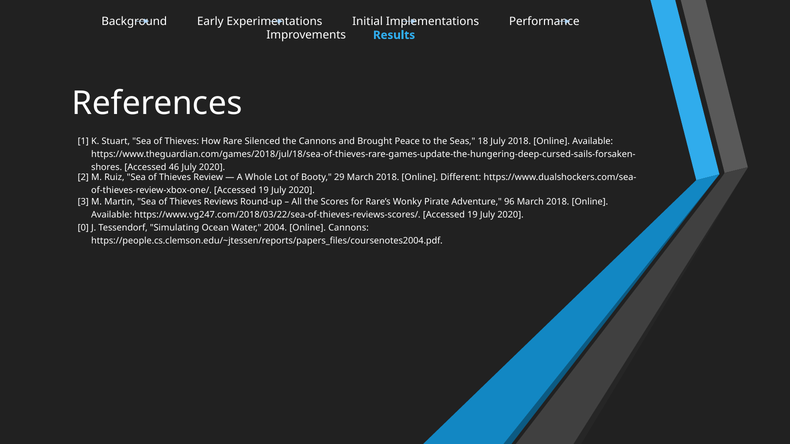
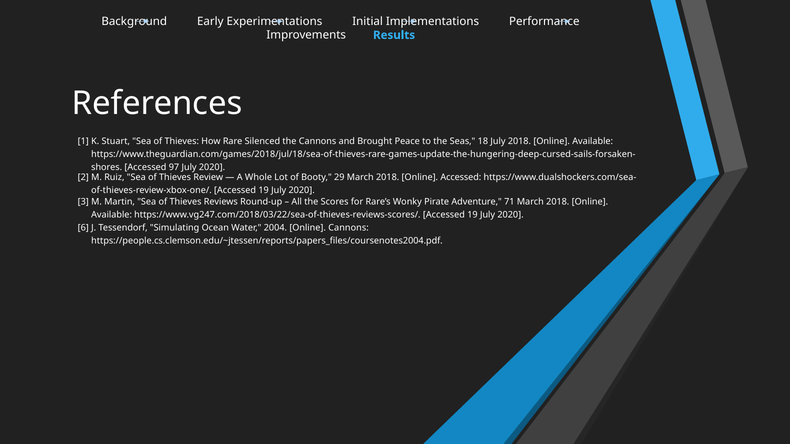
46: 46 -> 97
Online Different: Different -> Accessed
96: 96 -> 71
0: 0 -> 6
